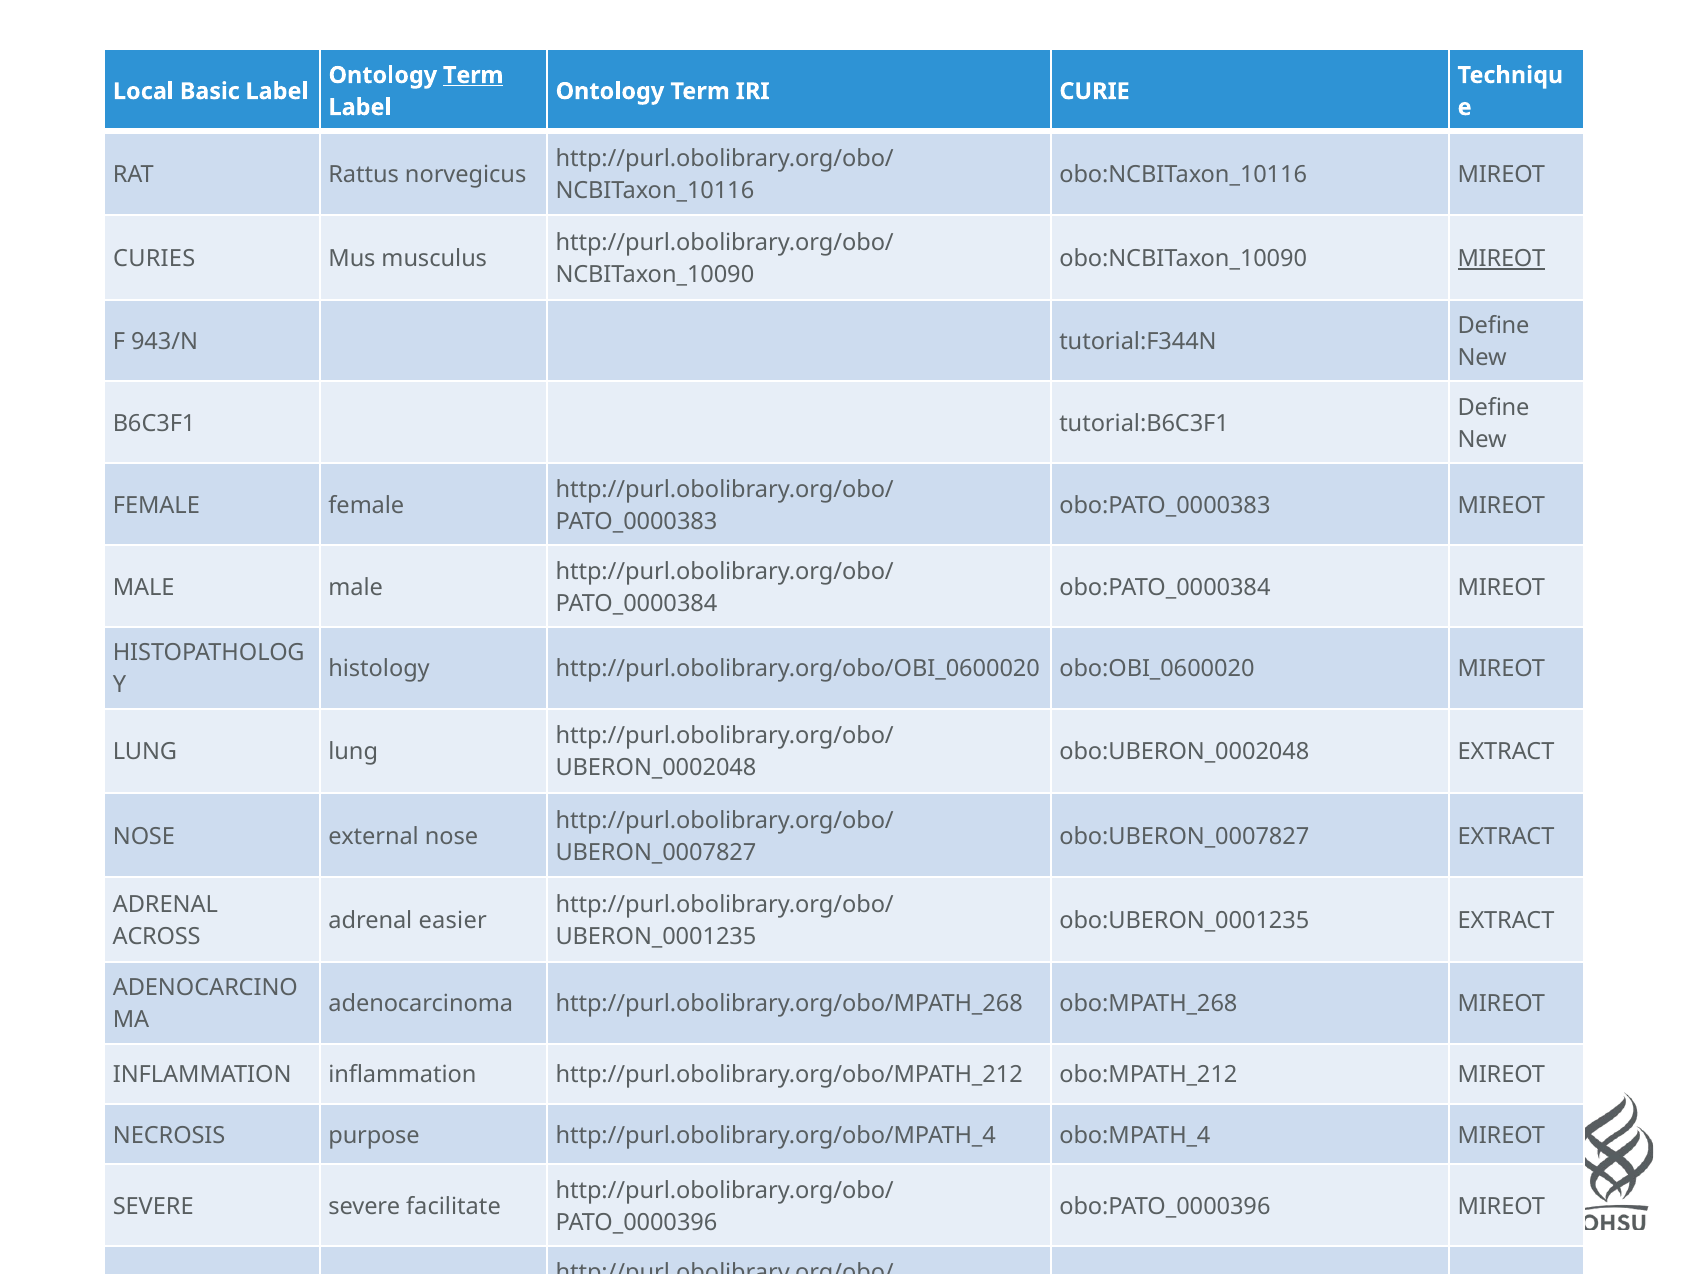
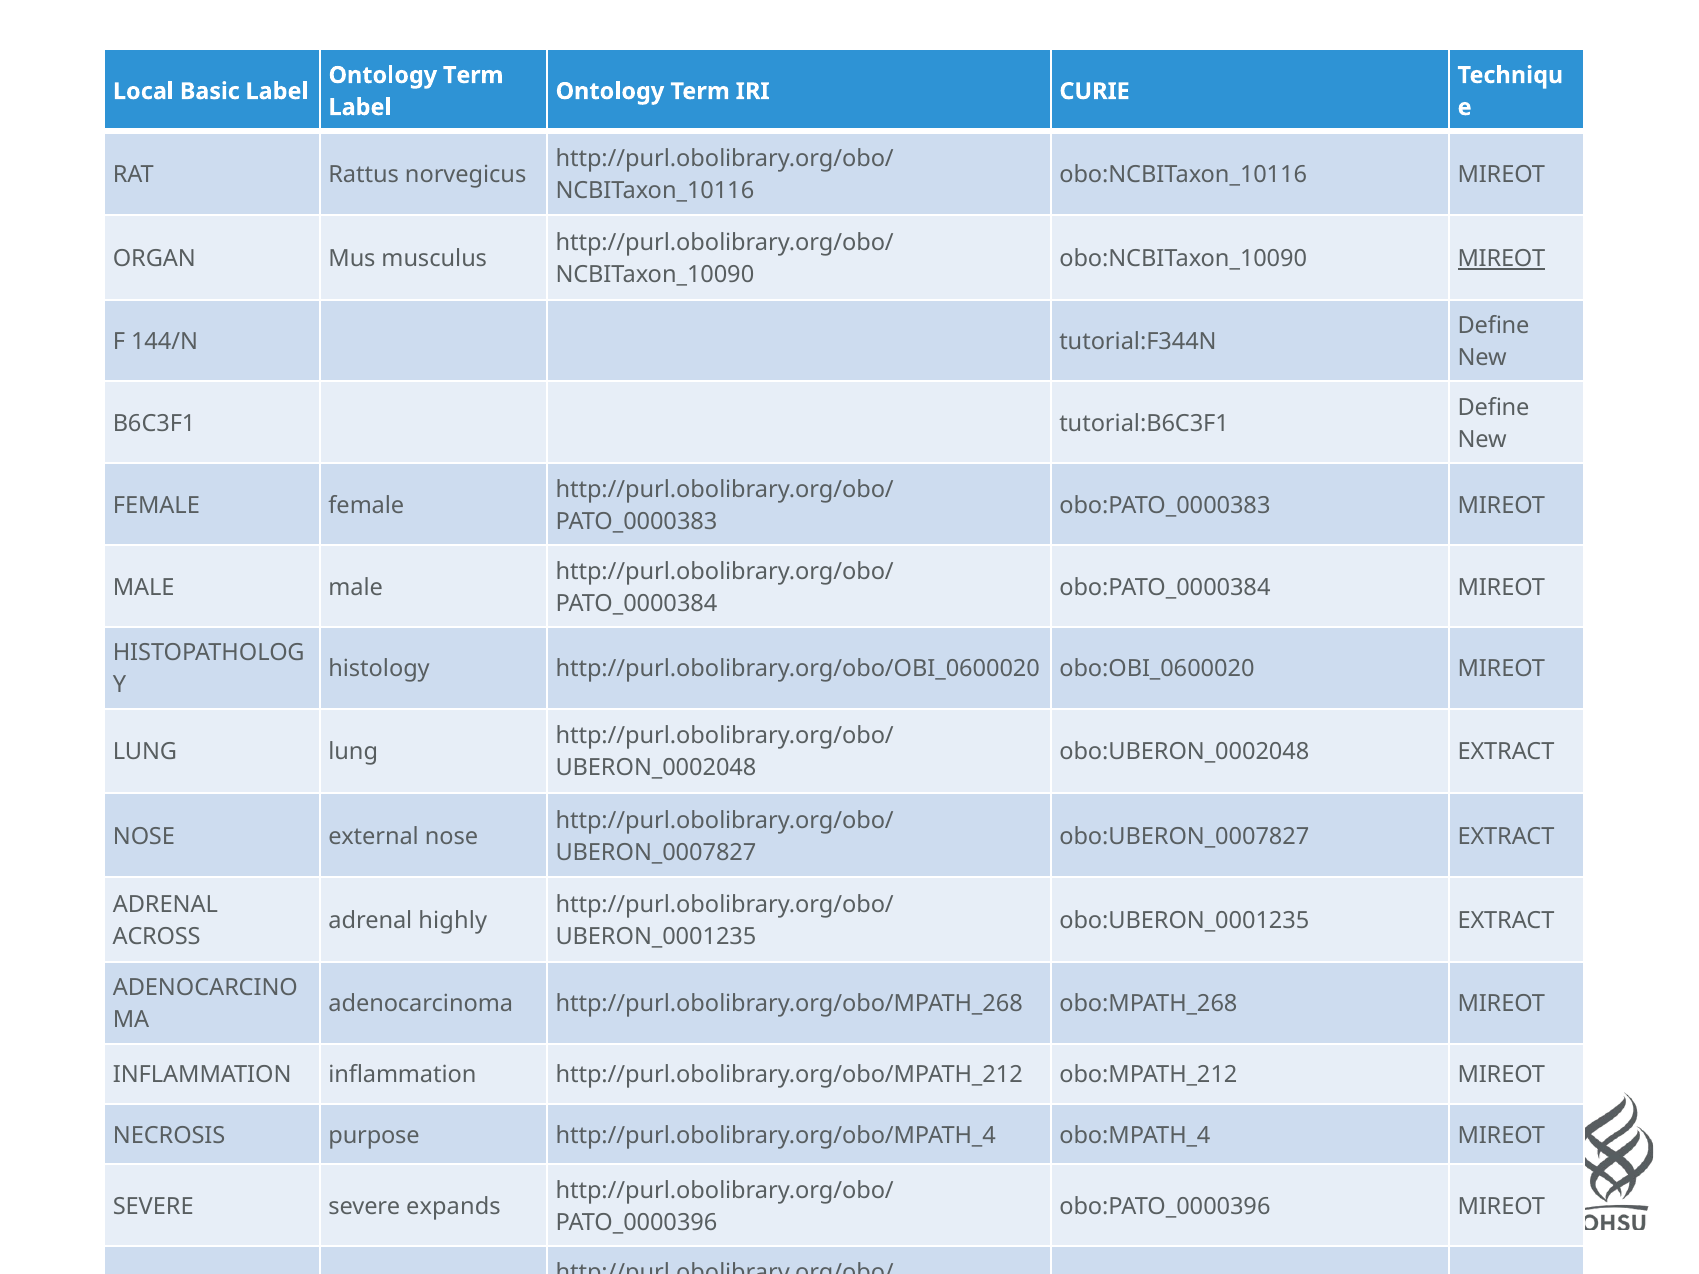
Term at (473, 75) underline: present -> none
CURIES: CURIES -> ORGAN
943/N: 943/N -> 144/N
easier: easier -> highly
facilitate: facilitate -> expands
